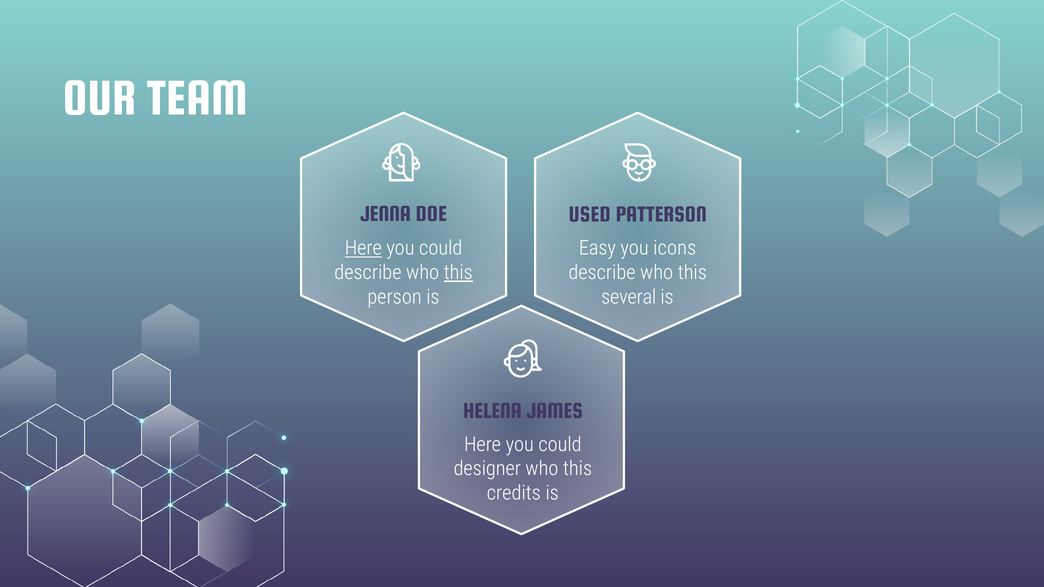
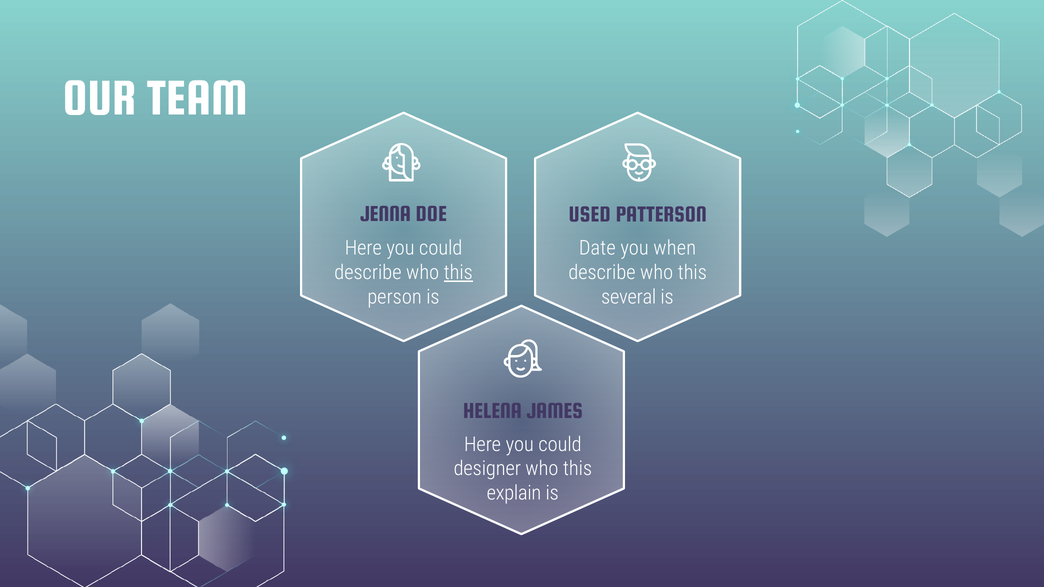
Here at (363, 248) underline: present -> none
Easy: Easy -> Date
icons: icons -> when
credits: credits -> explain
